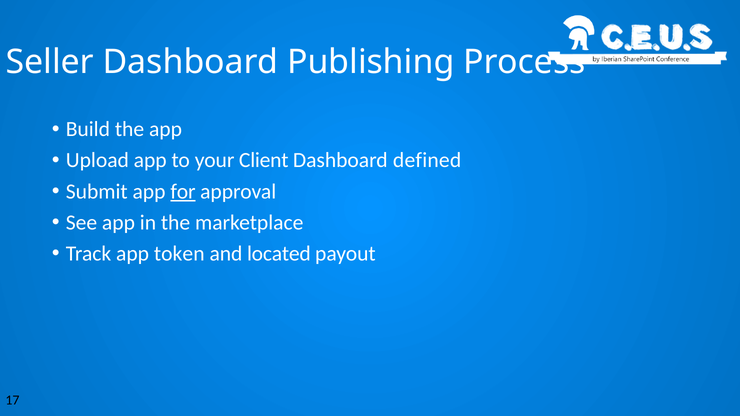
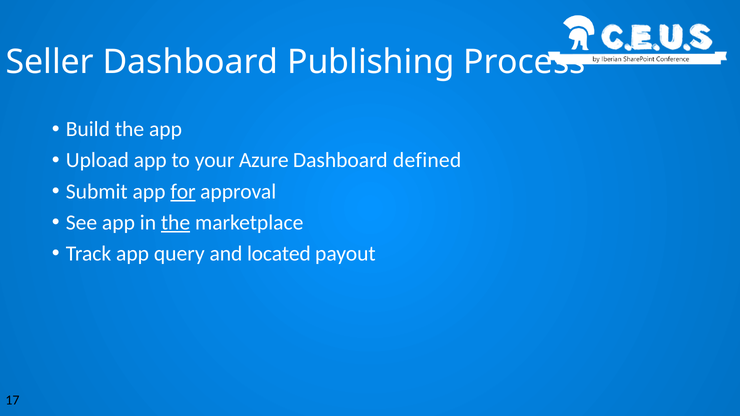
Client: Client -> Azure
the at (176, 223) underline: none -> present
token: token -> query
